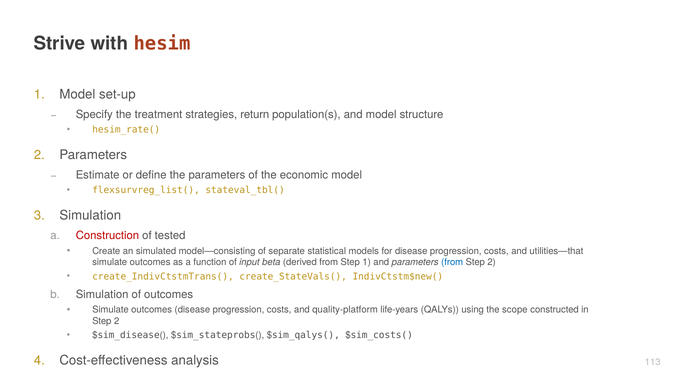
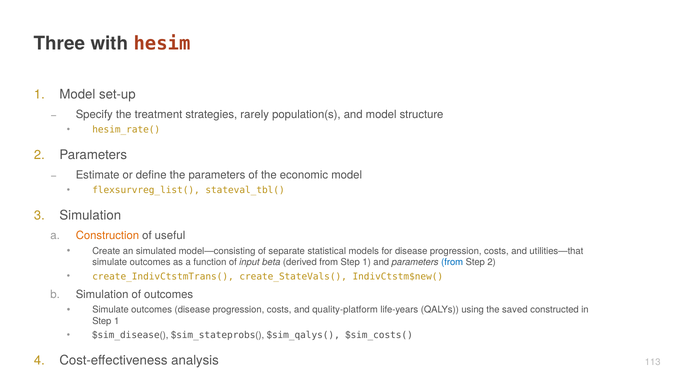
Strive: Strive -> Three
return: return -> rarely
Construction colour: red -> orange
tested: tested -> useful
scope: scope -> saved
2 at (117, 321): 2 -> 1
